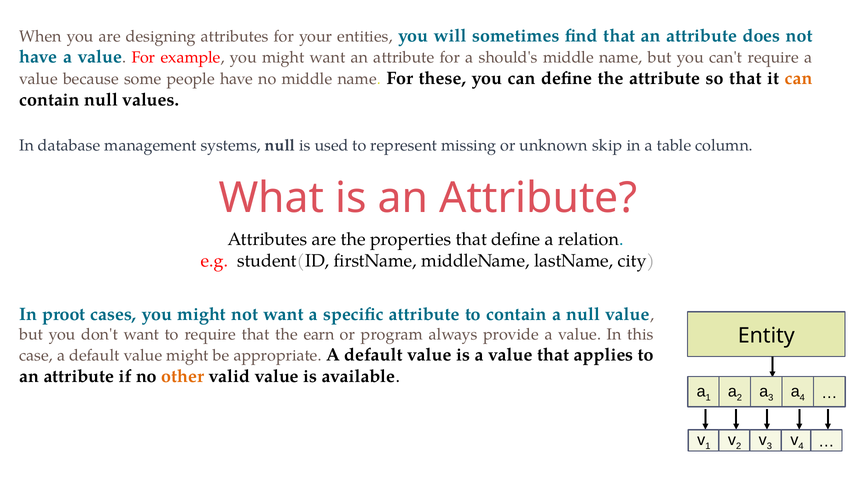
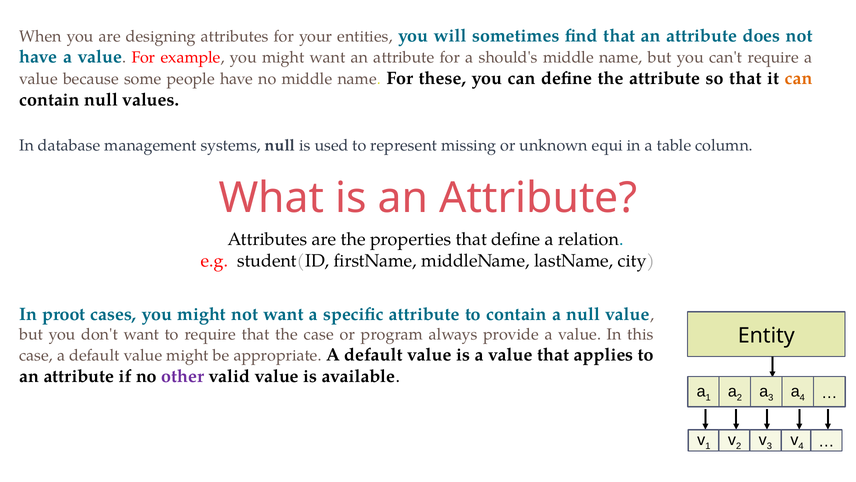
skip: skip -> equi
the earn: earn -> case
other colour: orange -> purple
